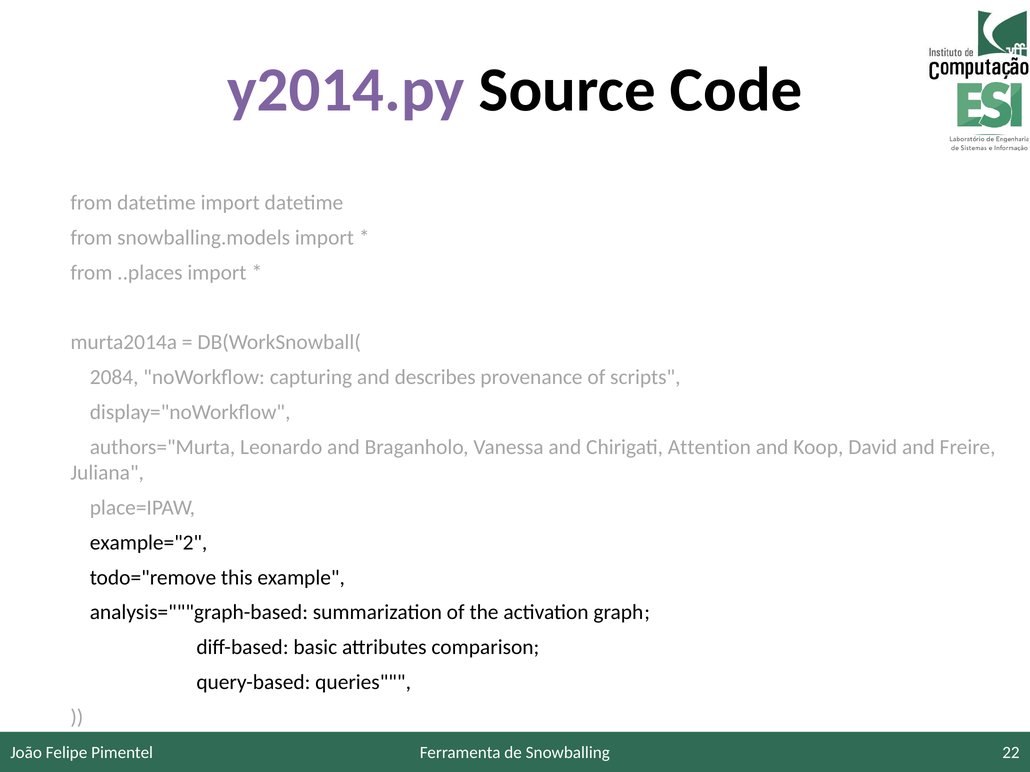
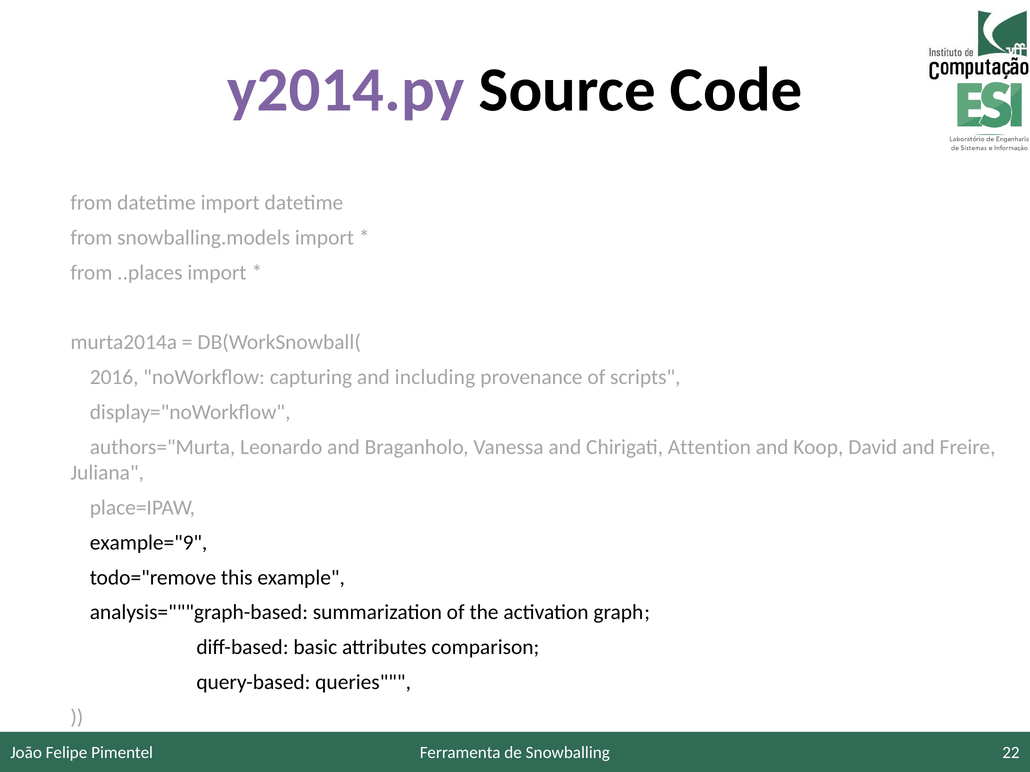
2084: 2084 -> 2016
describes: describes -> including
example="2: example="2 -> example="9
